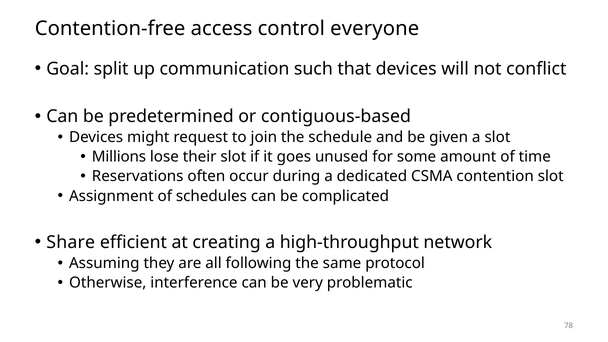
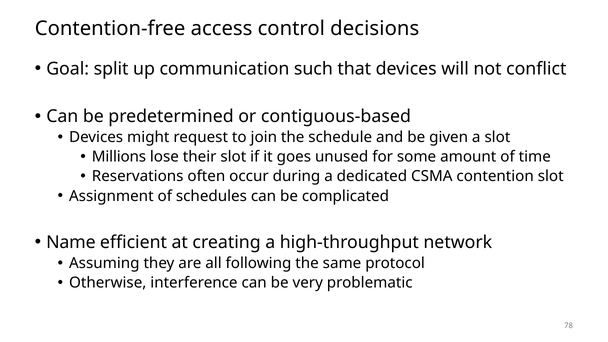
everyone: everyone -> decisions
Share: Share -> Name
